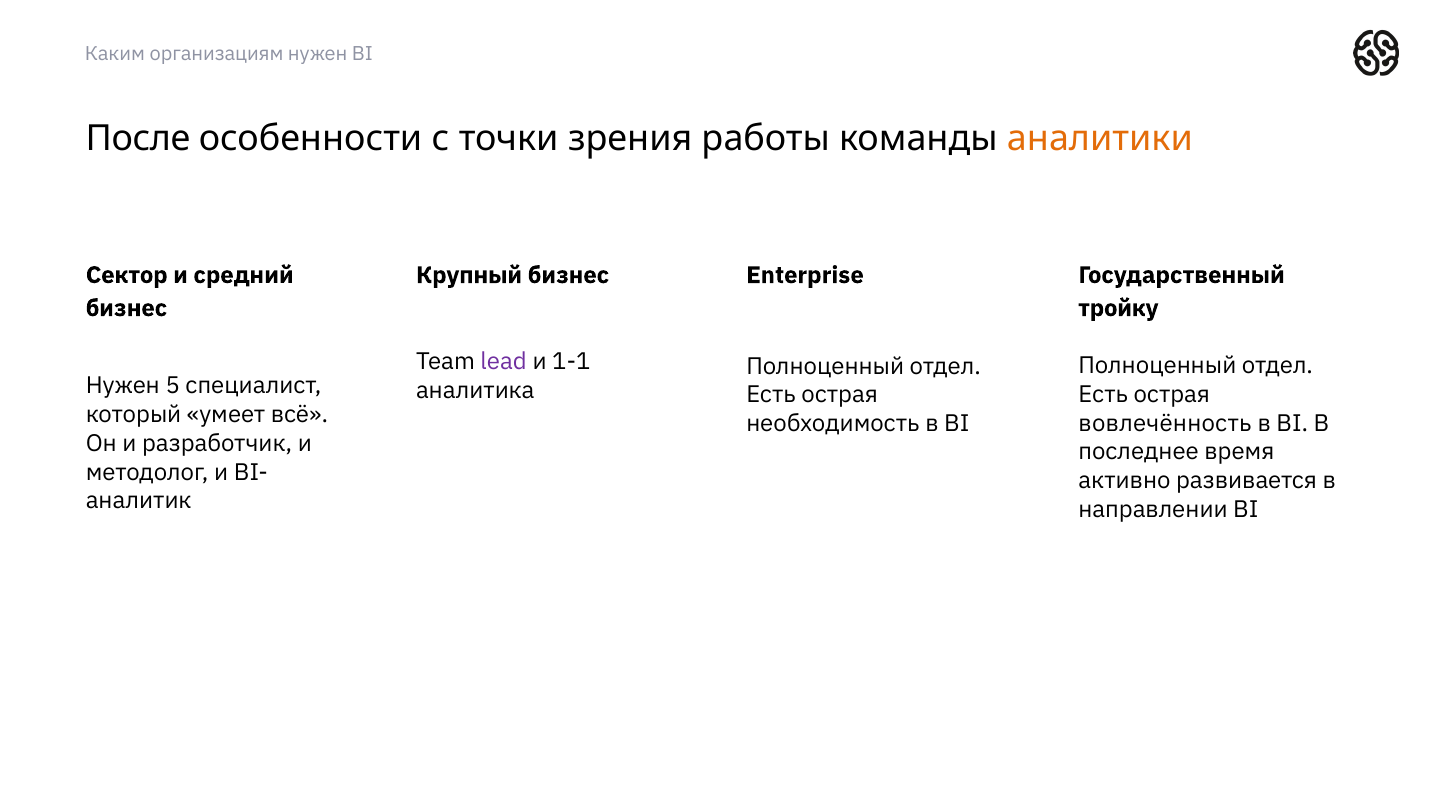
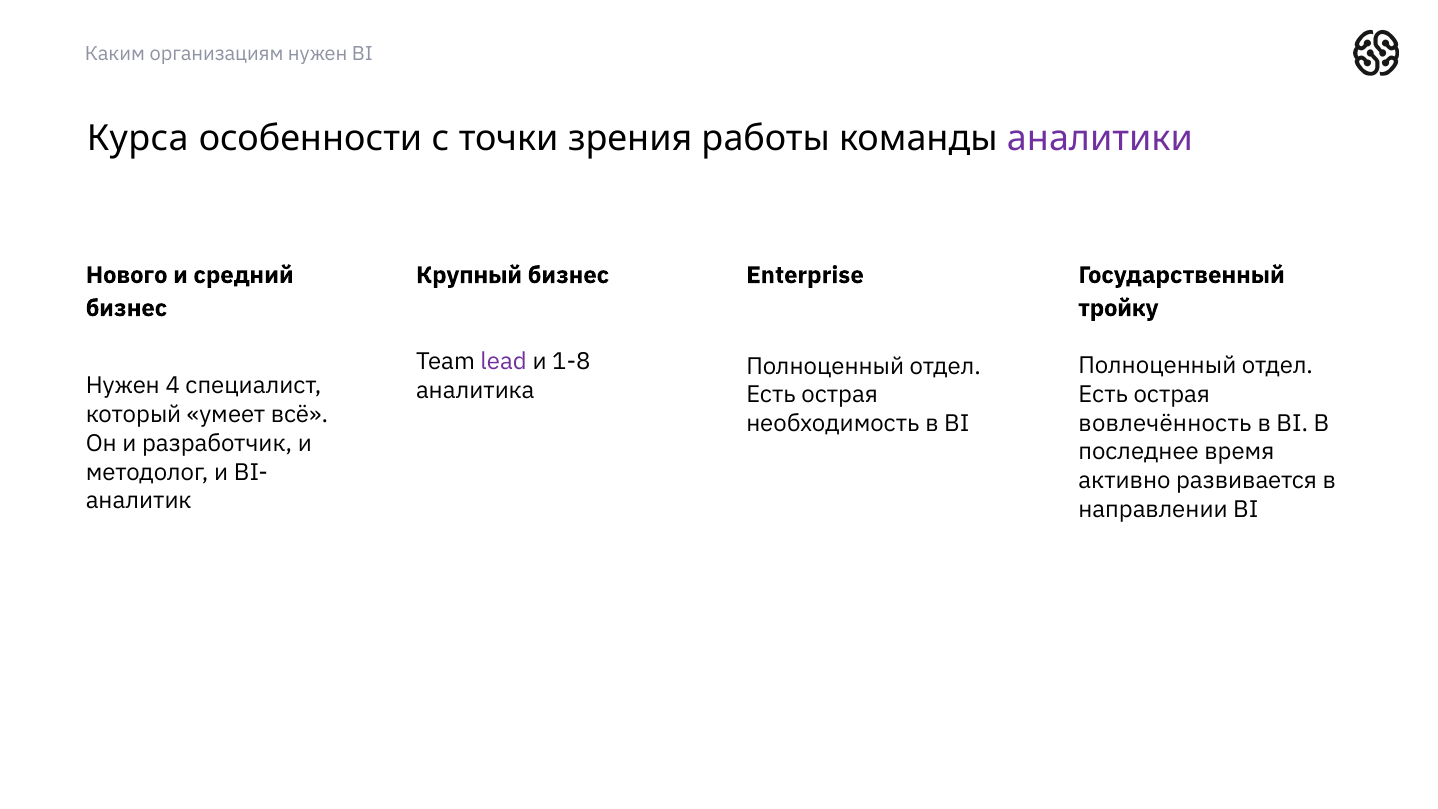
После: После -> Курса
аналитики colour: orange -> purple
Сектор: Сектор -> Нового
1-1: 1-1 -> 1-8
5: 5 -> 4
